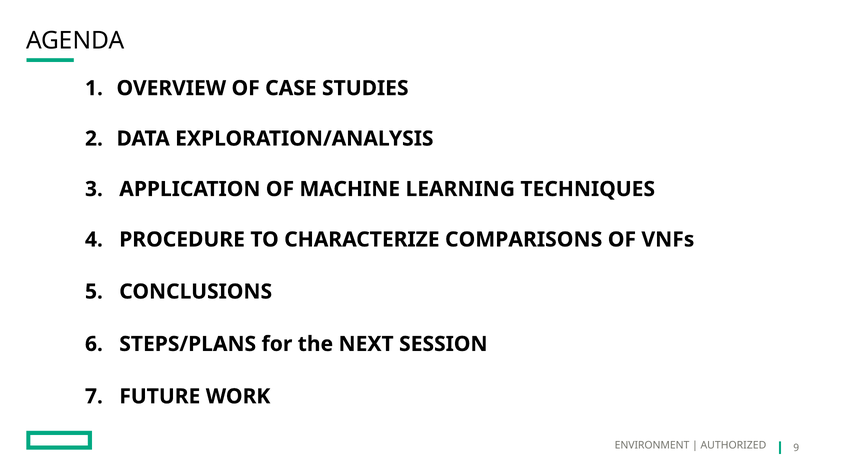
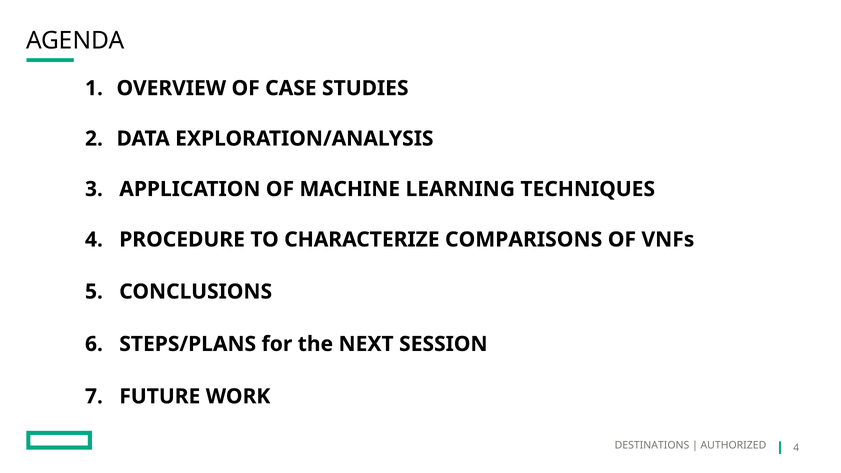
ENVIRONMENT: ENVIRONMENT -> DESTINATIONS
AUTHORIZED 9: 9 -> 4
